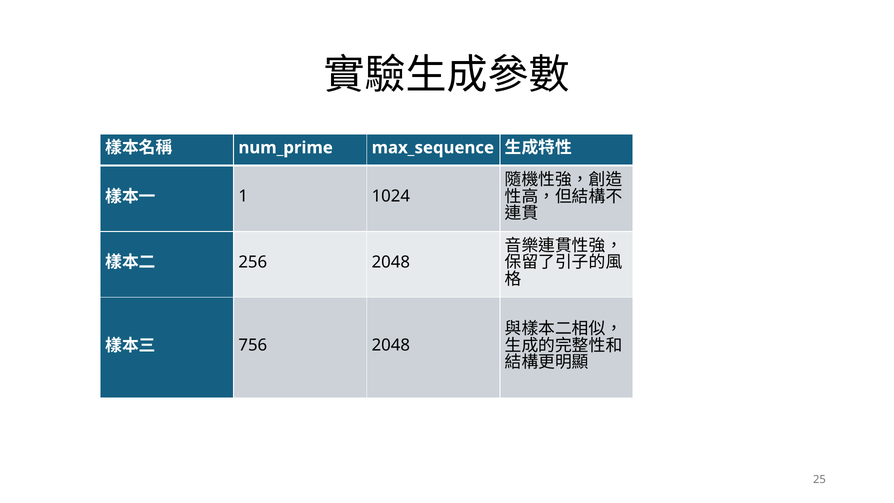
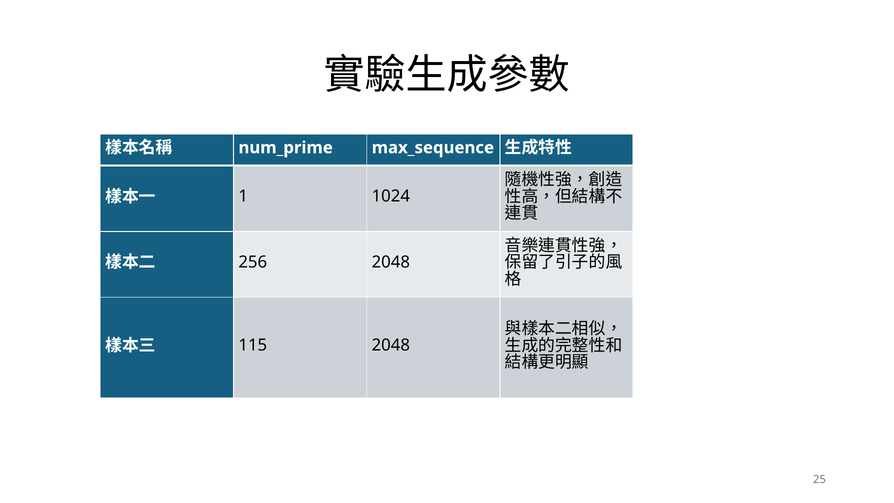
756: 756 -> 115
